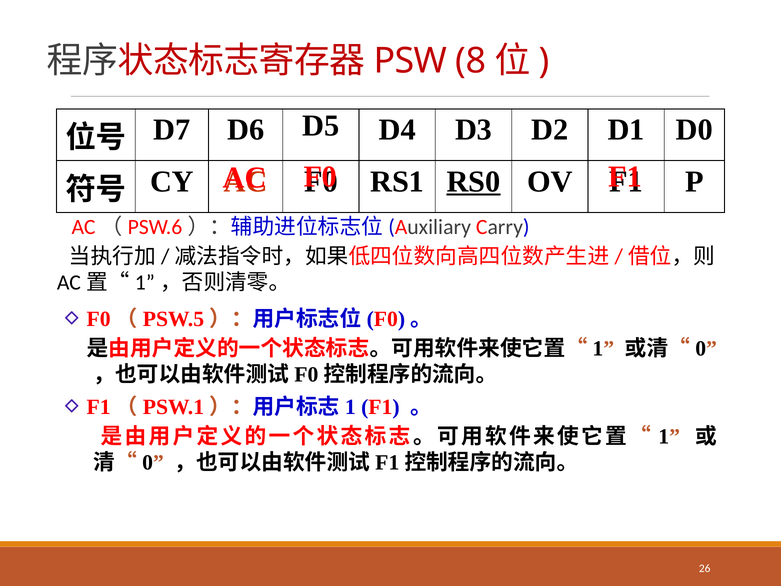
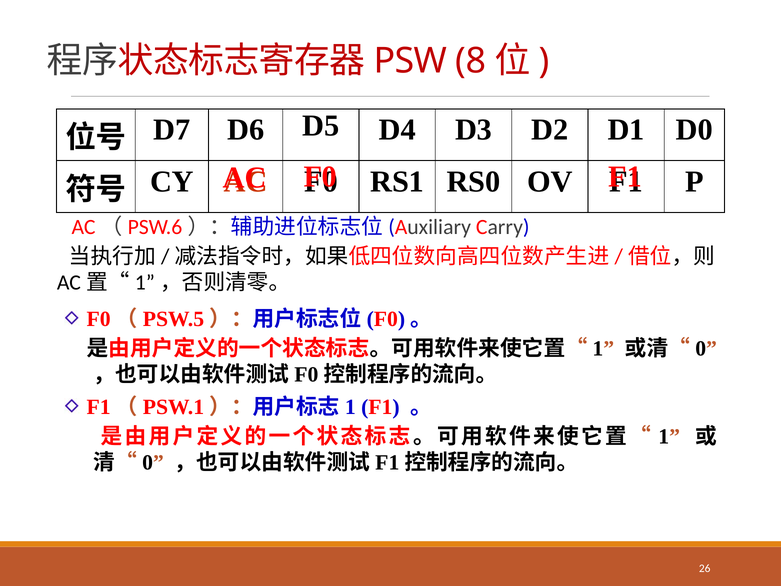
RS0 underline: present -> none
